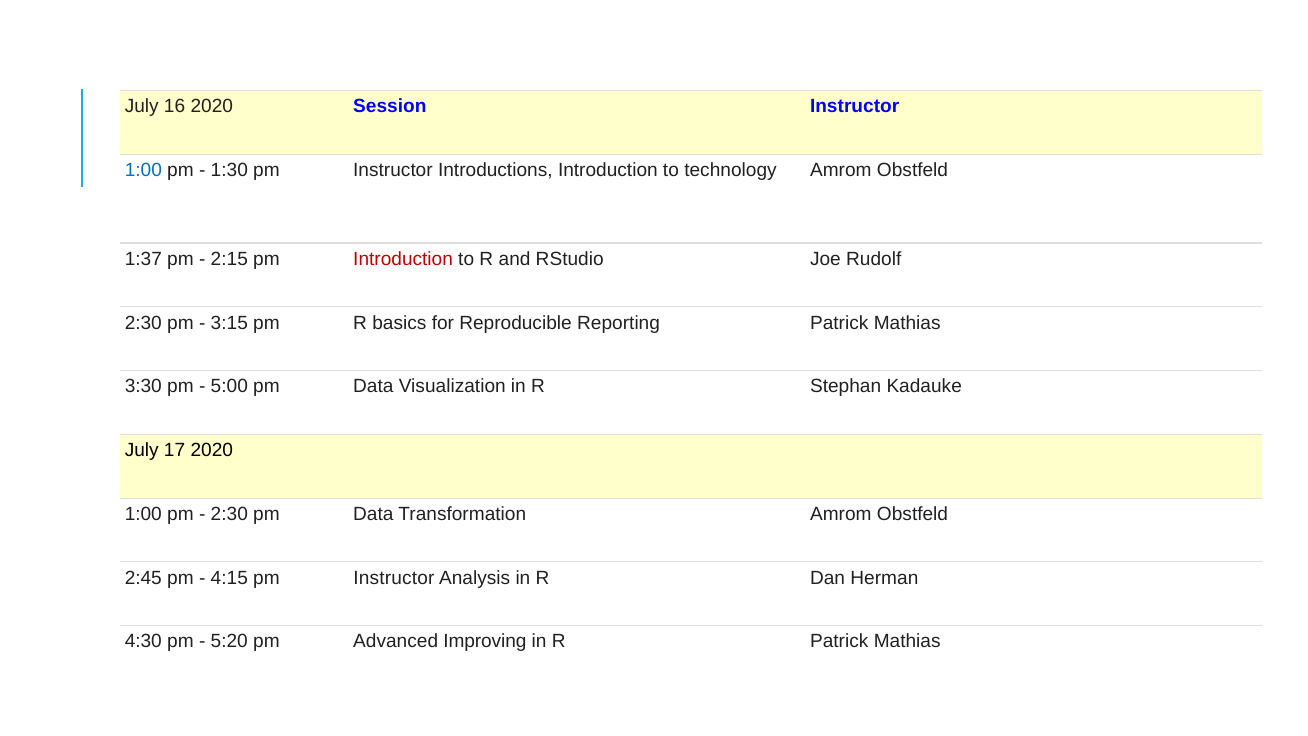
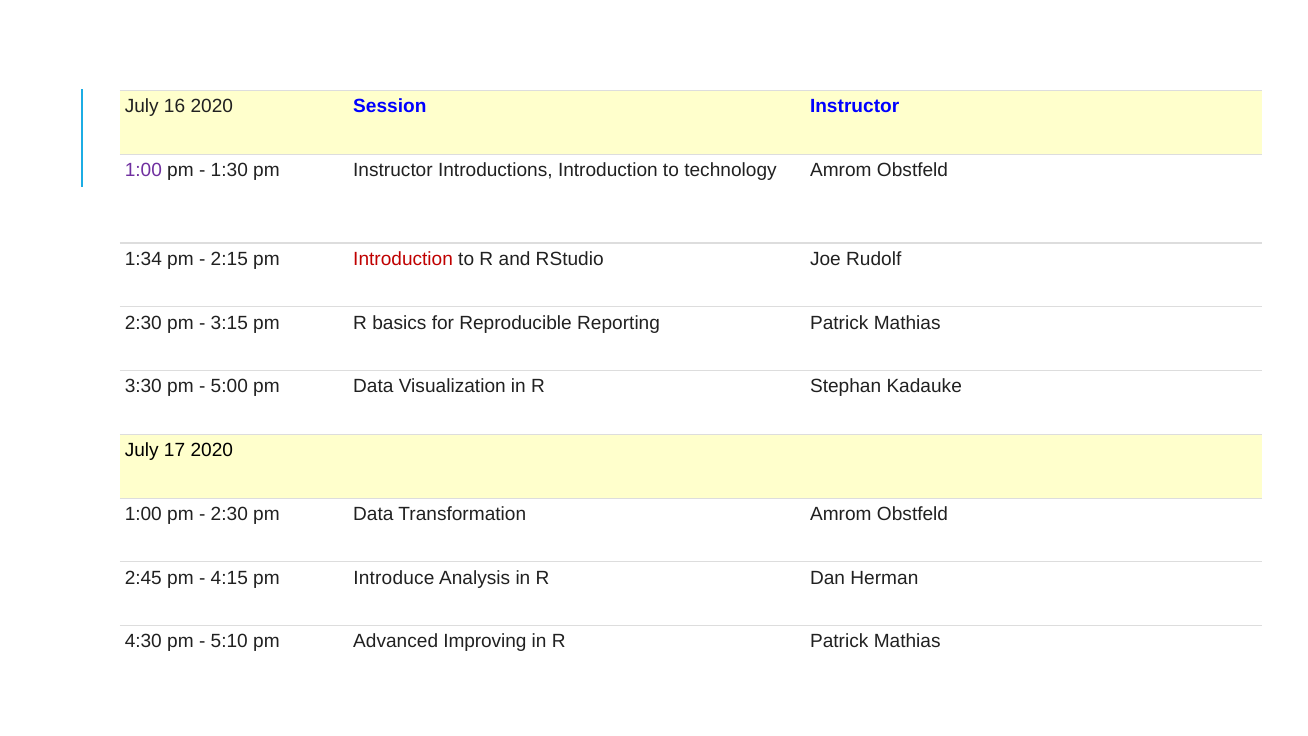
1:00 at (143, 170) colour: blue -> purple
1:37: 1:37 -> 1:34
4:15 pm Instructor: Instructor -> Introduce
5:20: 5:20 -> 5:10
